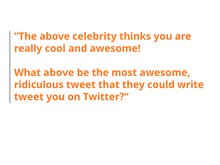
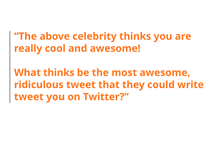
What above: above -> thinks
